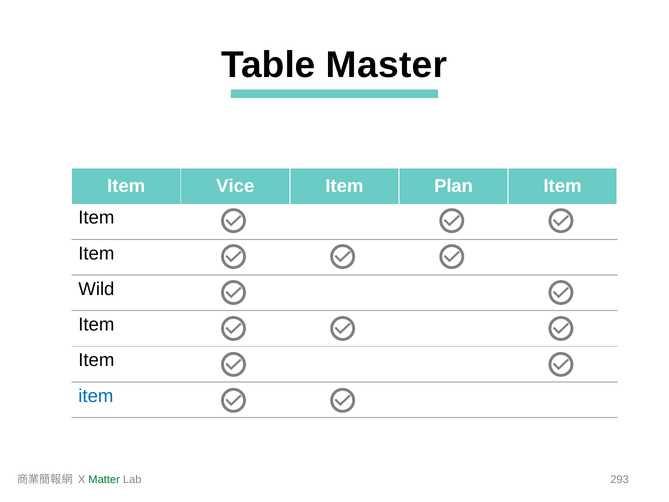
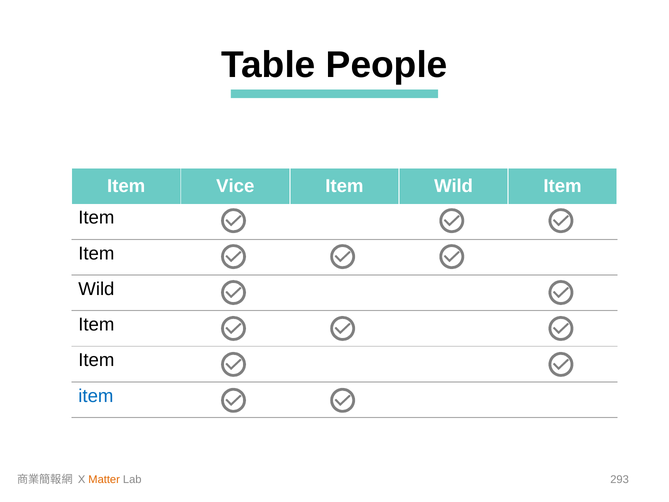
Master: Master -> People
Plan at (454, 186): Plan -> Wild
Matter colour: green -> orange
